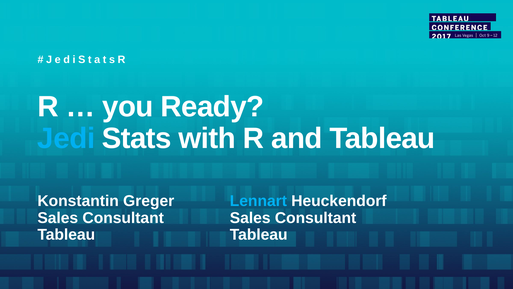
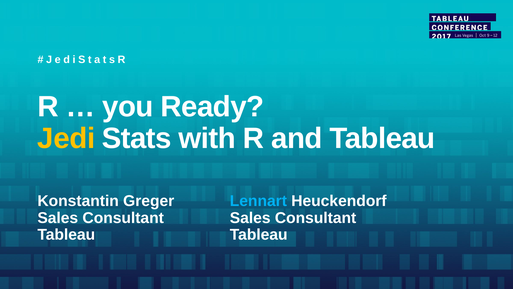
Jedi colour: light blue -> yellow
